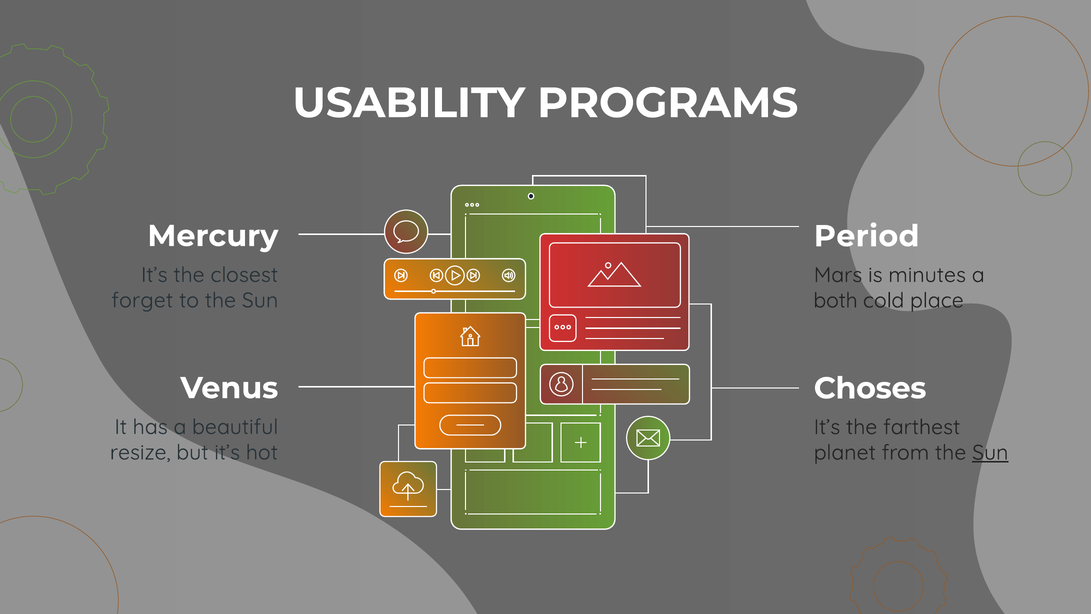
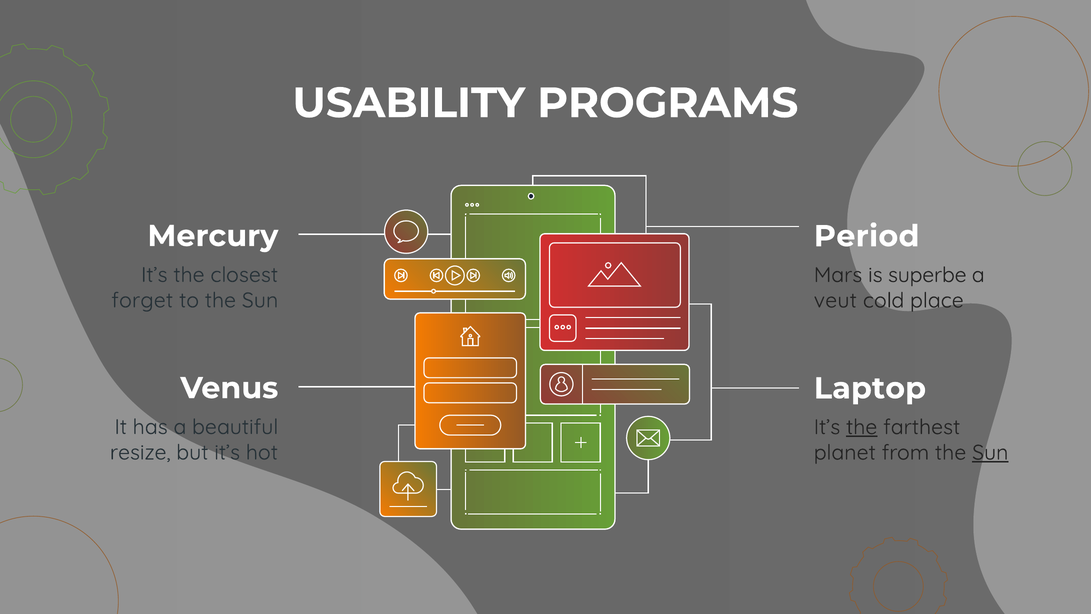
minutes: minutes -> superbe
both: both -> veut
Choses: Choses -> Laptop
the at (862, 427) underline: none -> present
